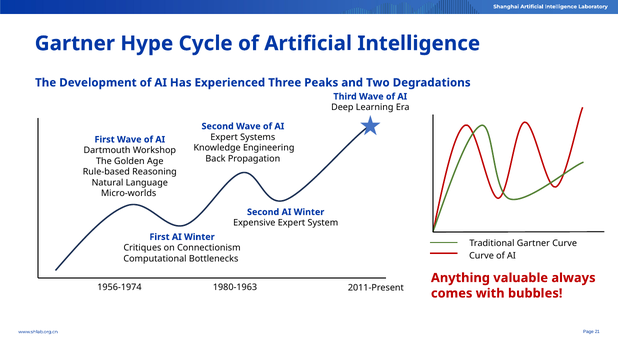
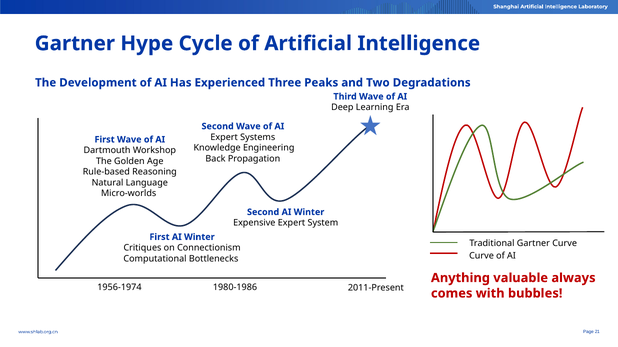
1980-1963: 1980-1963 -> 1980-1986
